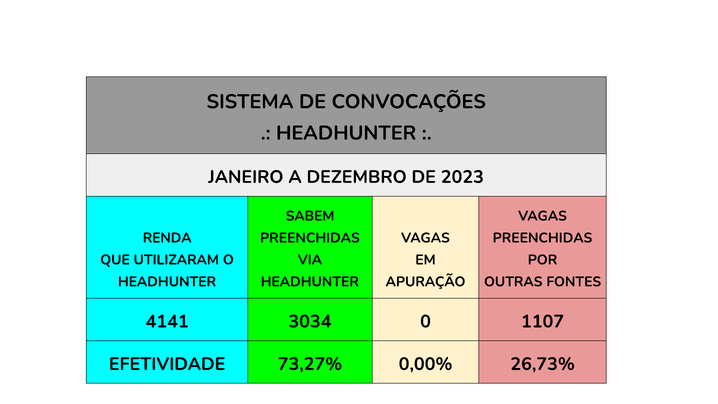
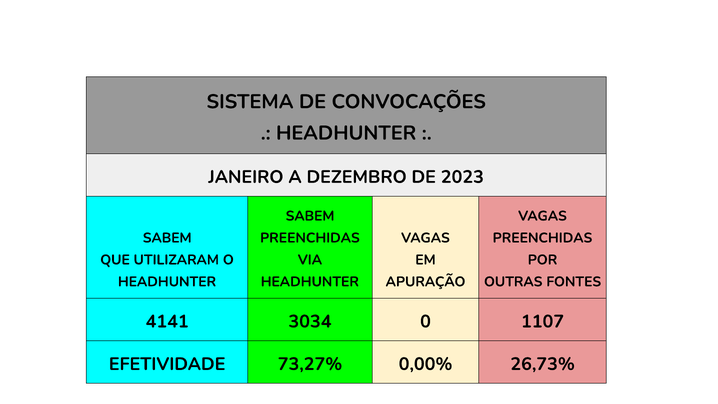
RENDA at (167, 238): RENDA -> SABEM
